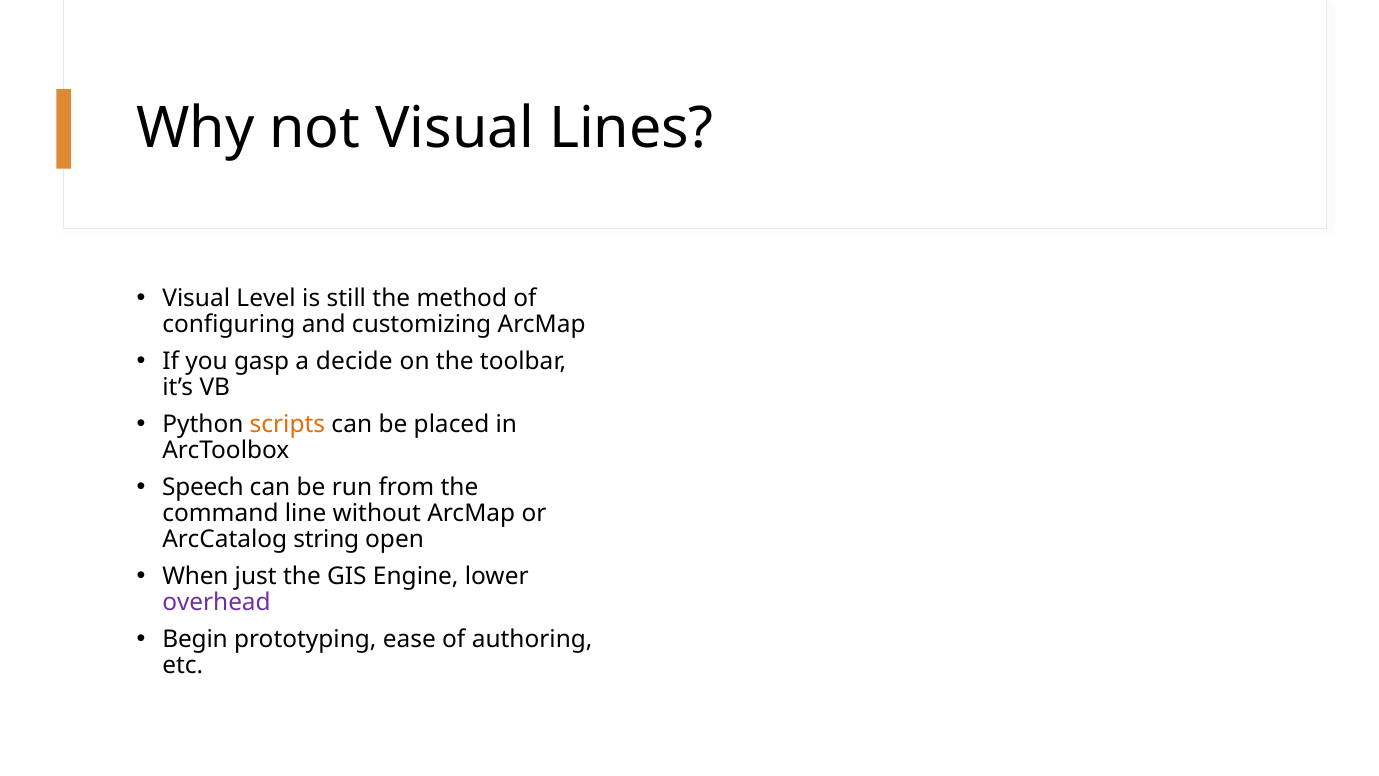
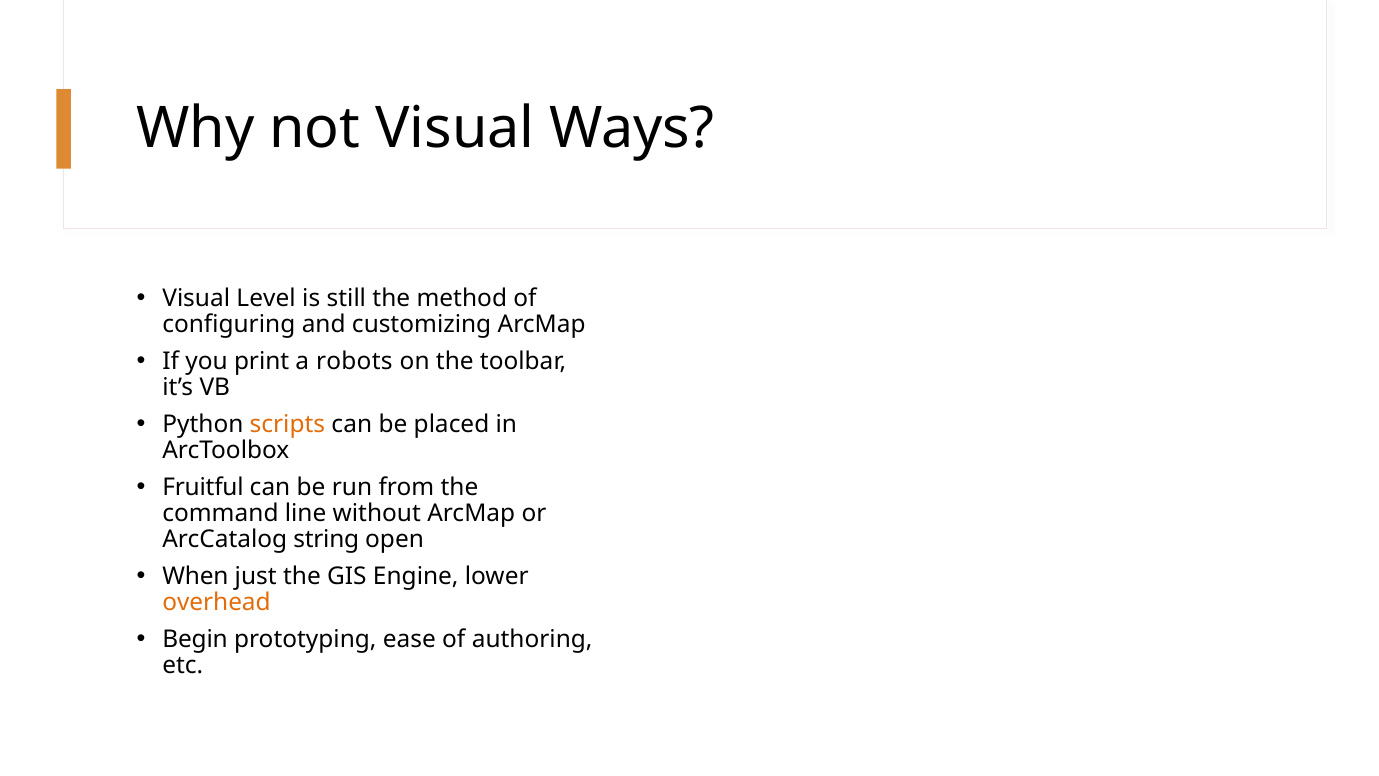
Lines: Lines -> Ways
gasp: gasp -> print
decide: decide -> robots
Speech: Speech -> Fruitful
overhead colour: purple -> orange
